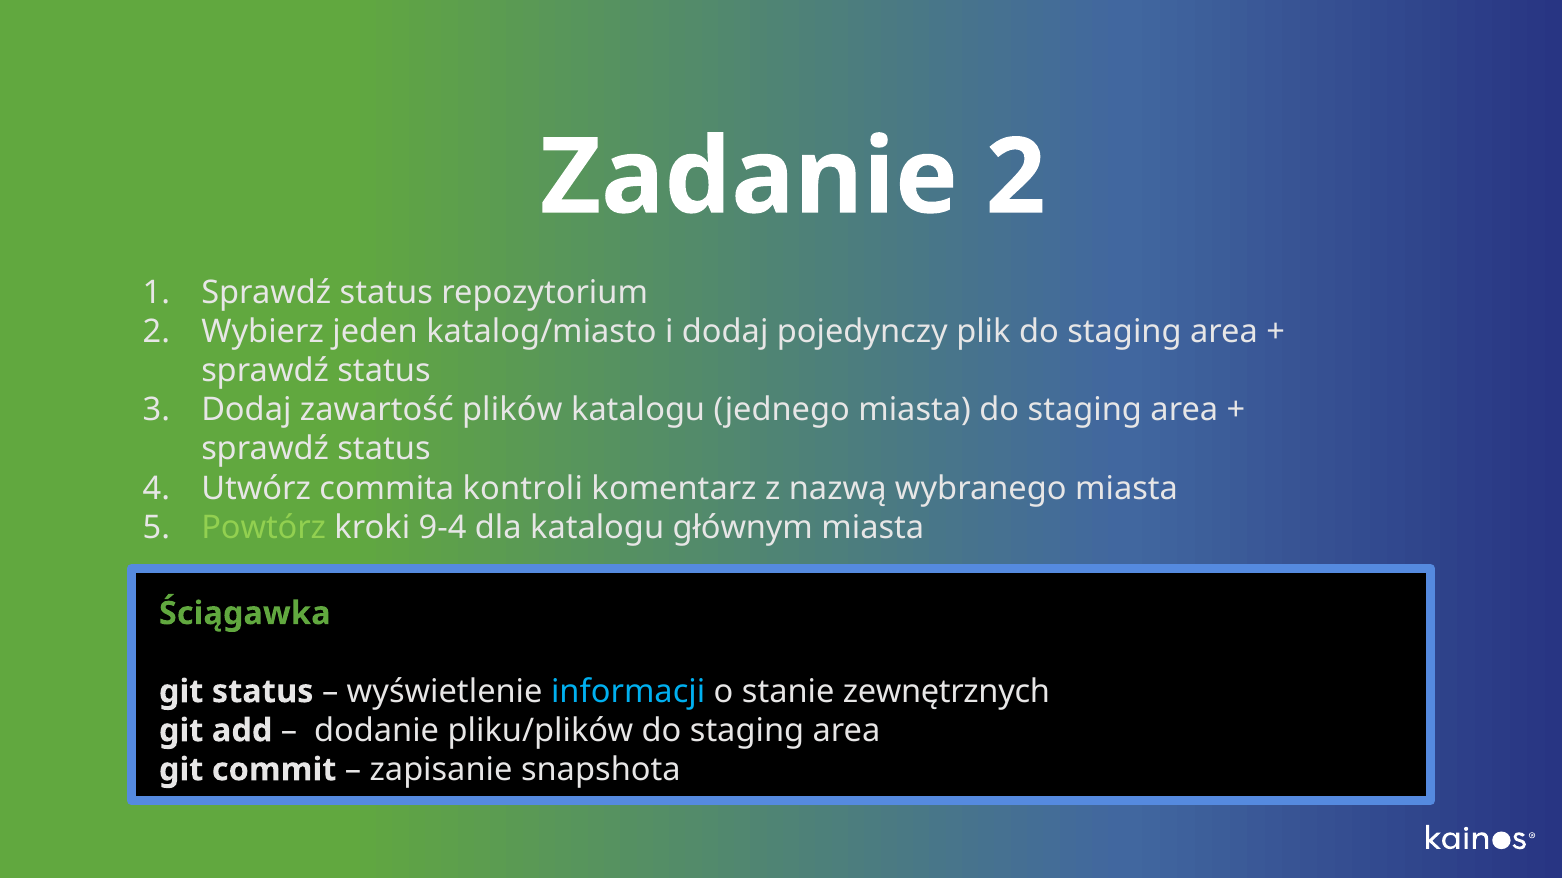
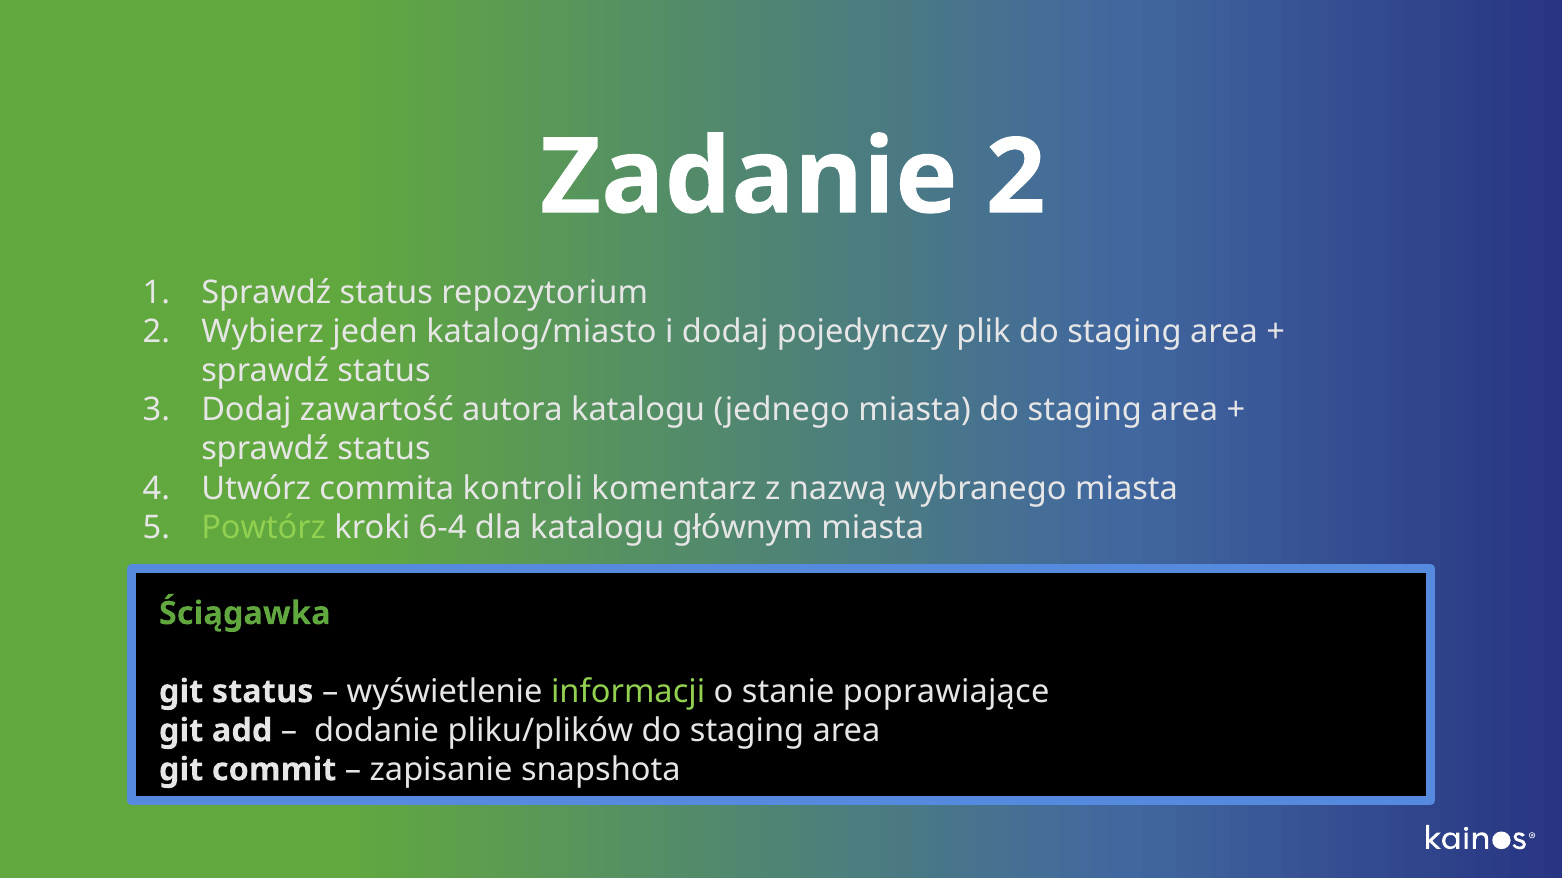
plików: plików -> autora
9-4: 9-4 -> 6-4
informacji colour: light blue -> light green
zewnętrznych: zewnętrznych -> poprawiające
